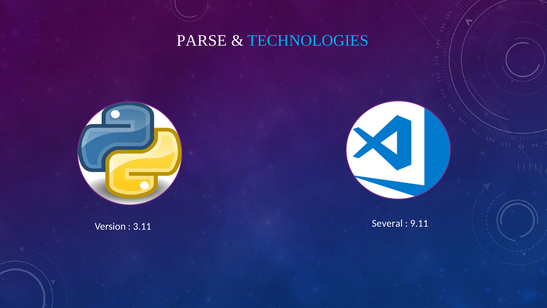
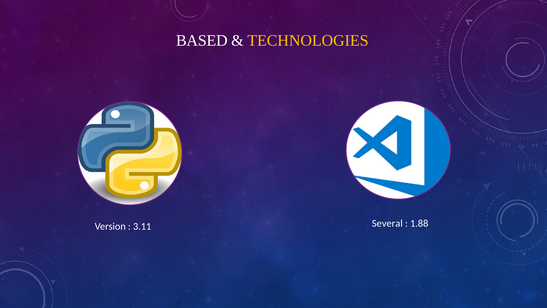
PARSE: PARSE -> BASED
TECHNOLOGIES colour: light blue -> yellow
9.11: 9.11 -> 1.88
